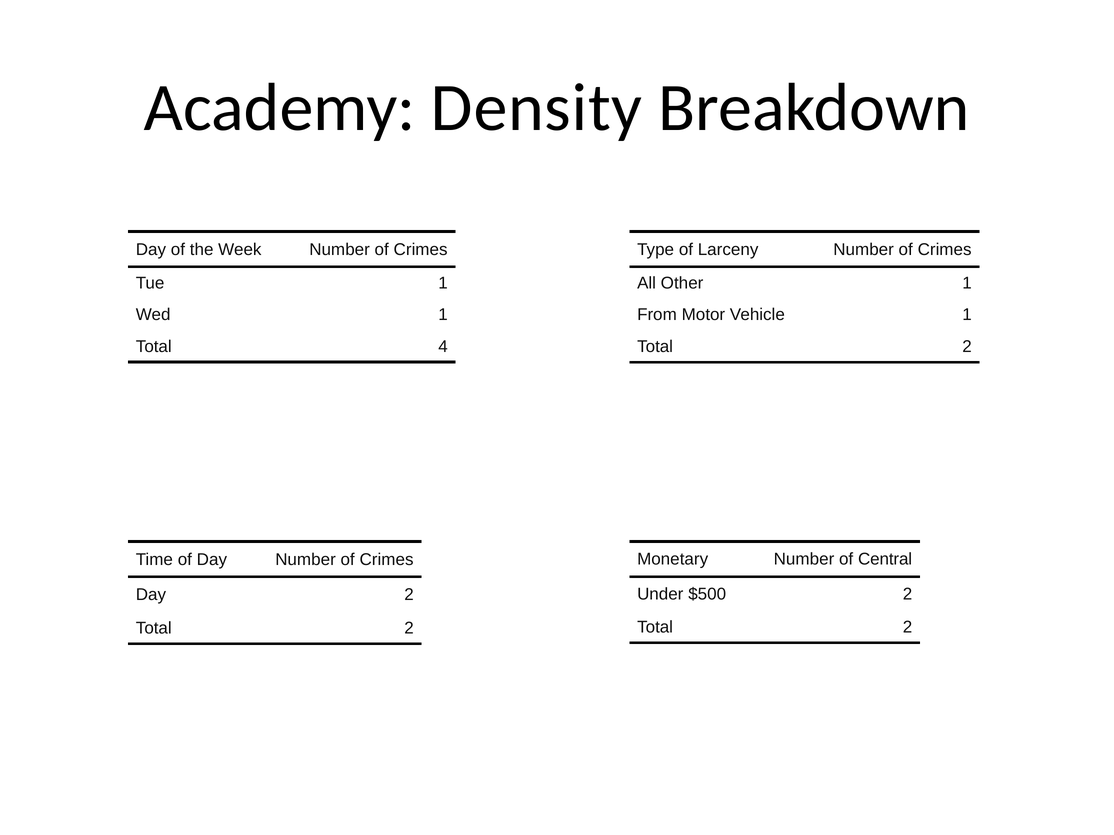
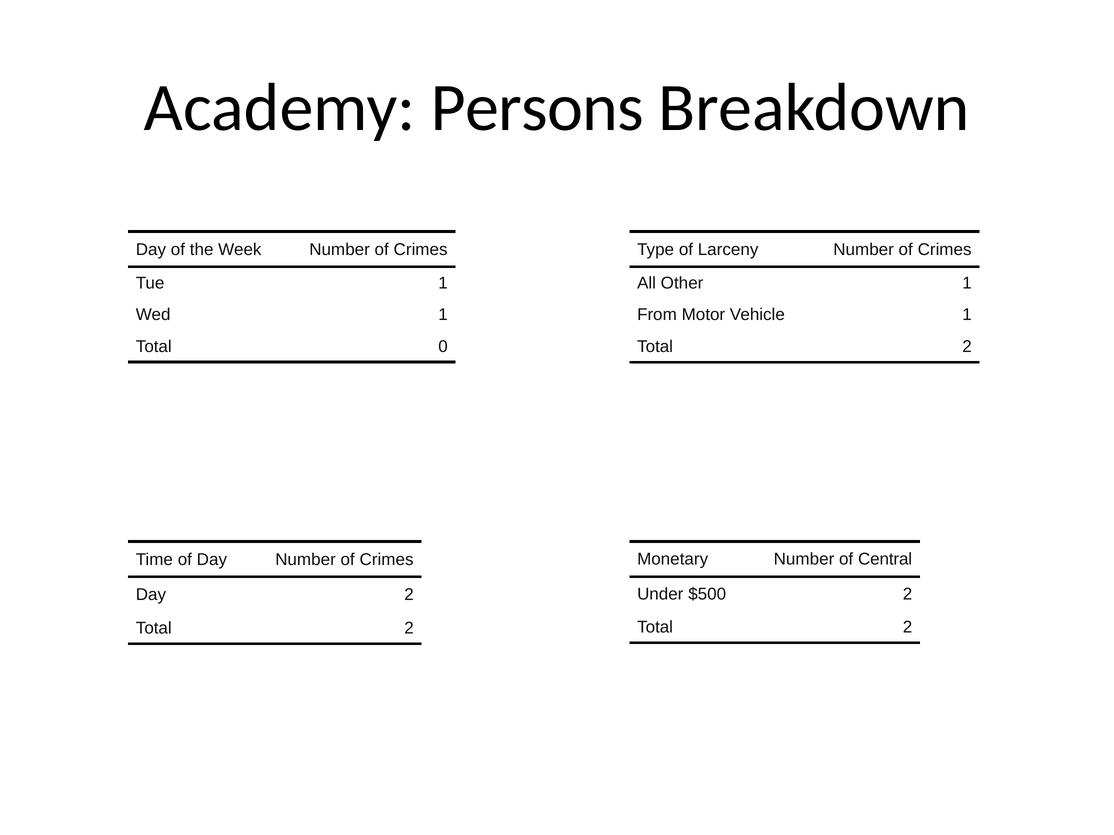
Density: Density -> Persons
4: 4 -> 0
